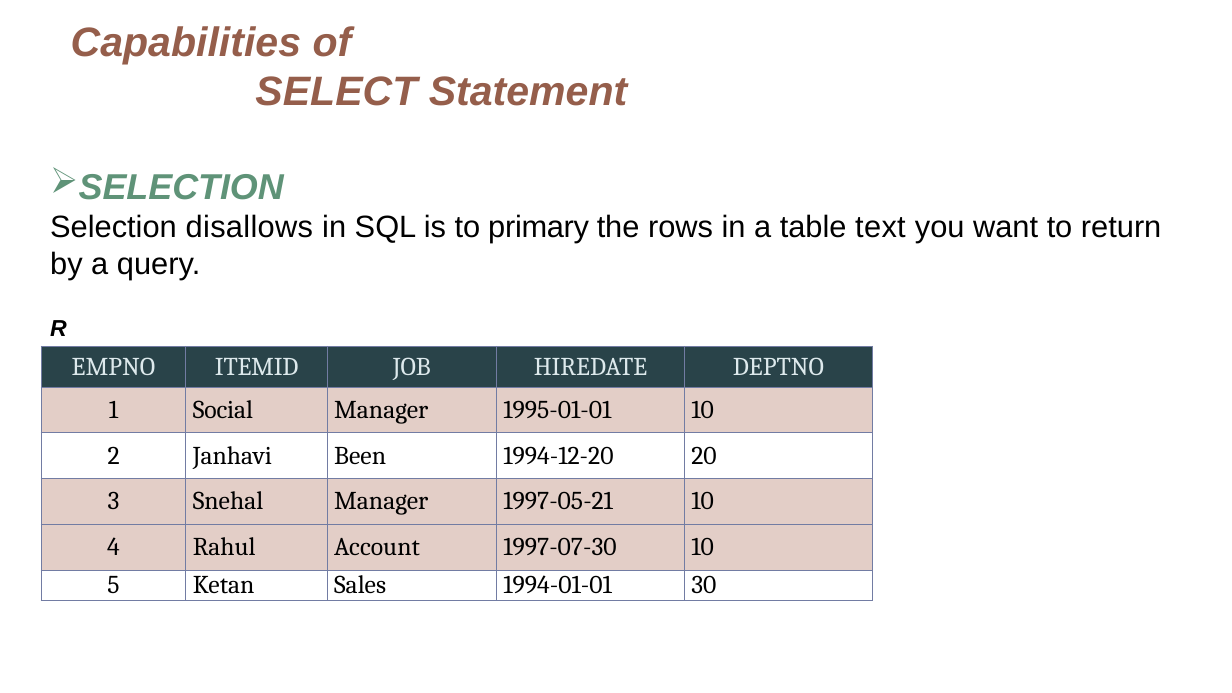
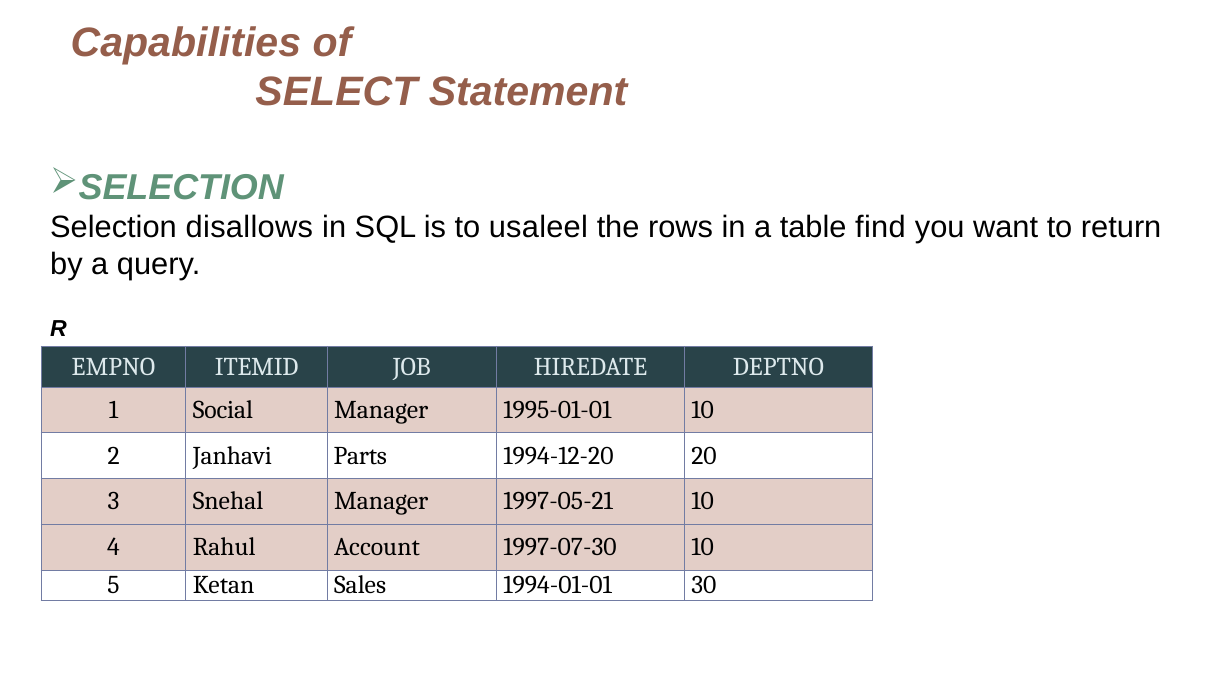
primary: primary -> usaleel
text: text -> find
Been: Been -> Parts
